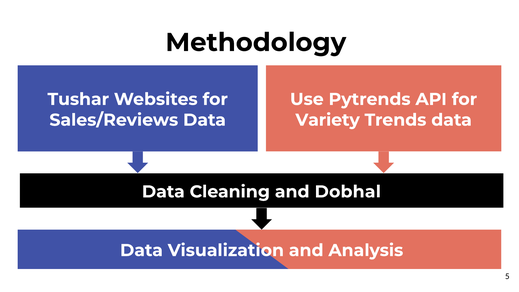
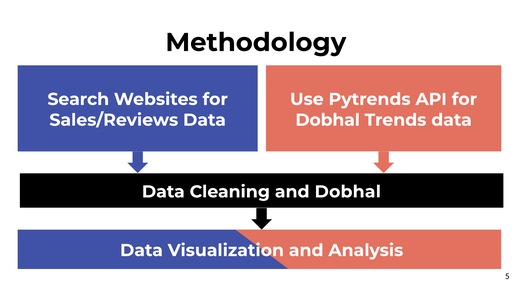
Tushar: Tushar -> Search
Variety at (328, 120): Variety -> Dobhal
